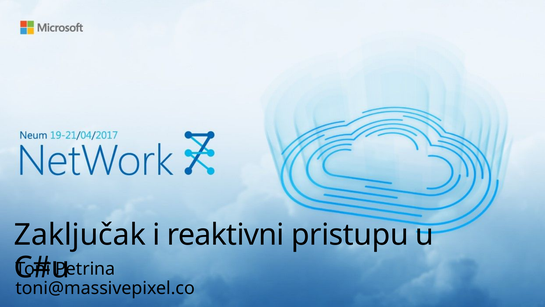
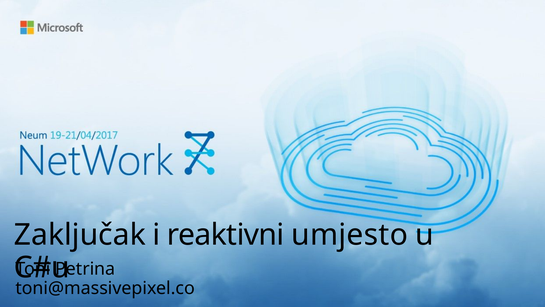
pristupu: pristupu -> umjesto
